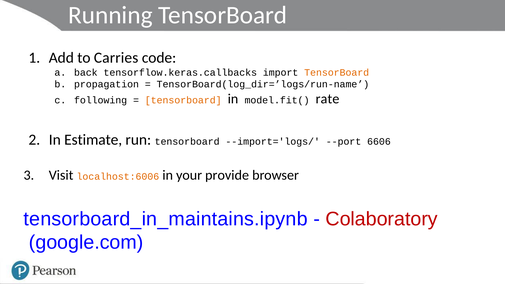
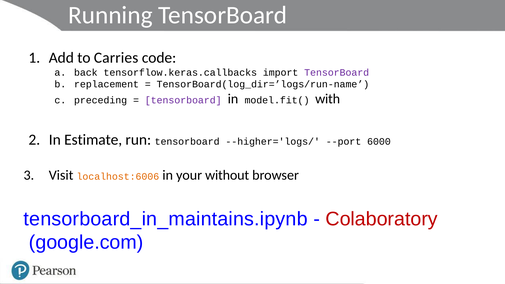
TensorBoard at (337, 73) colour: orange -> purple
propagation: propagation -> replacement
following: following -> preceding
tensorboard at (183, 100) colour: orange -> purple
rate: rate -> with
--import='logs/: --import='logs/ -> --higher='logs/
6606: 6606 -> 6000
provide: provide -> without
